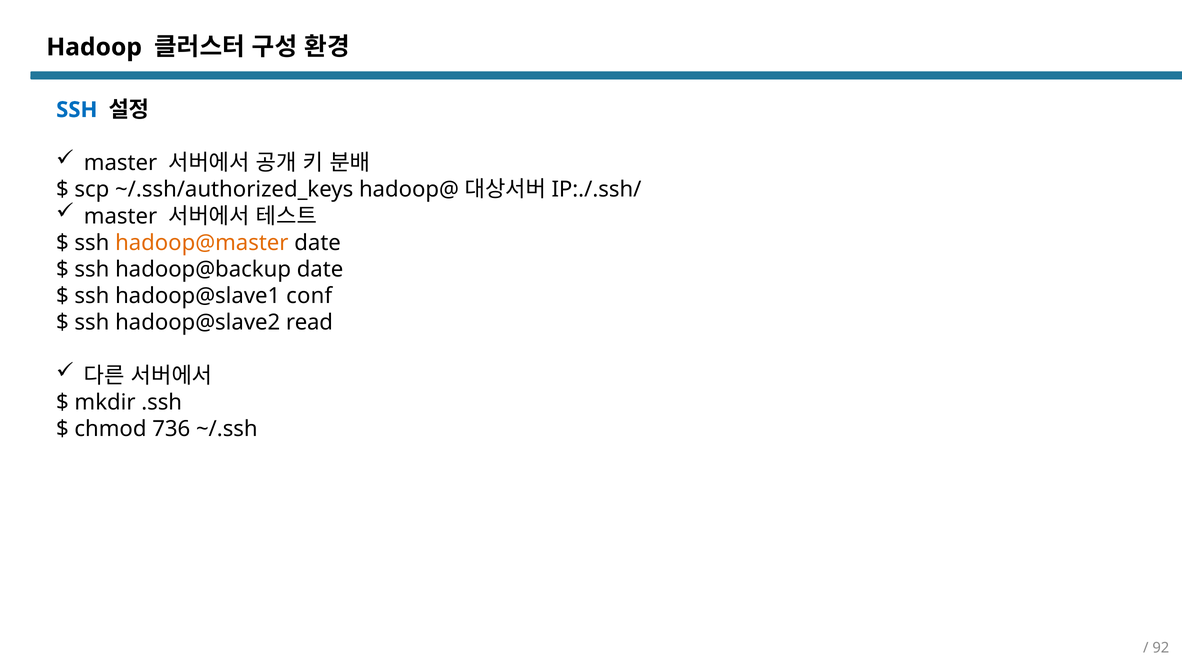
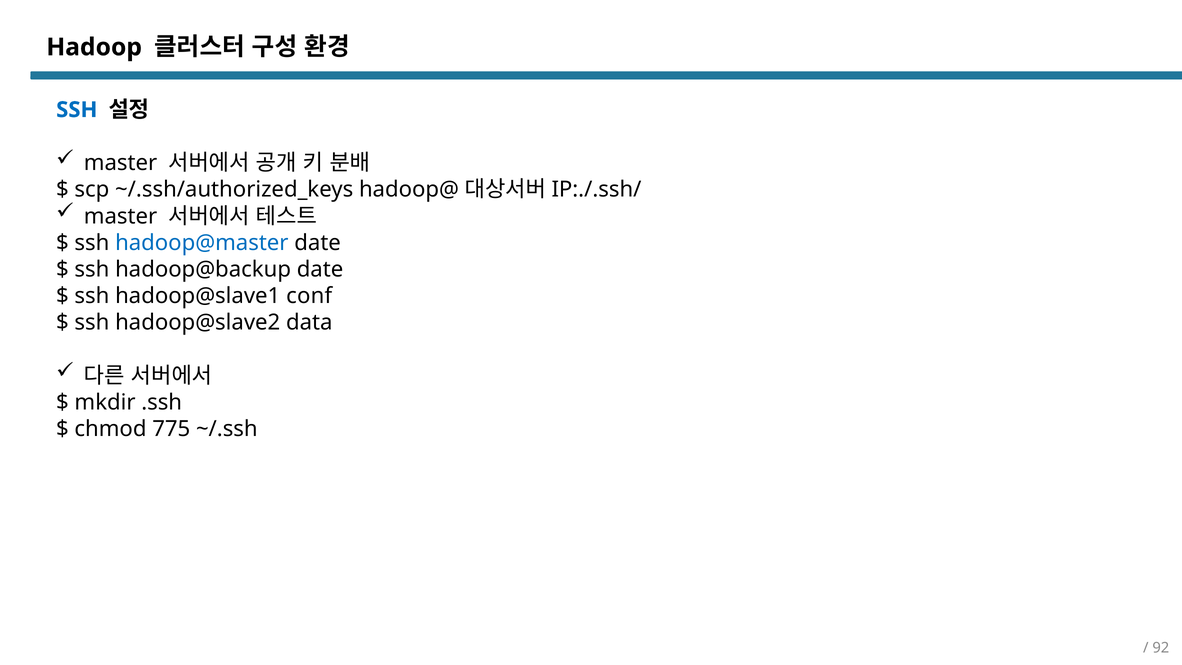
hadoop@master colour: orange -> blue
read: read -> data
736: 736 -> 775
